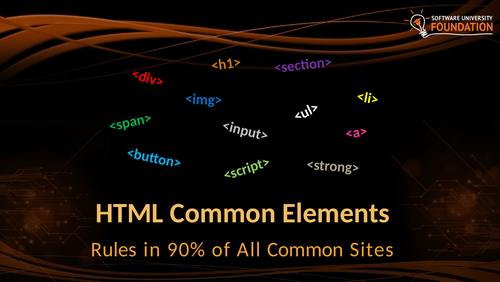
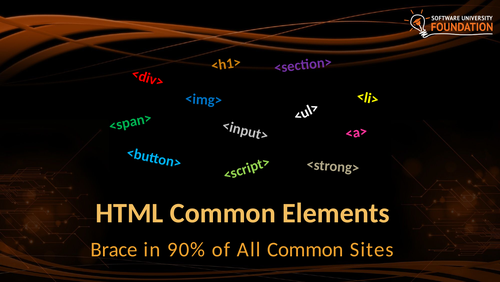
Rules: Rules -> Brace
